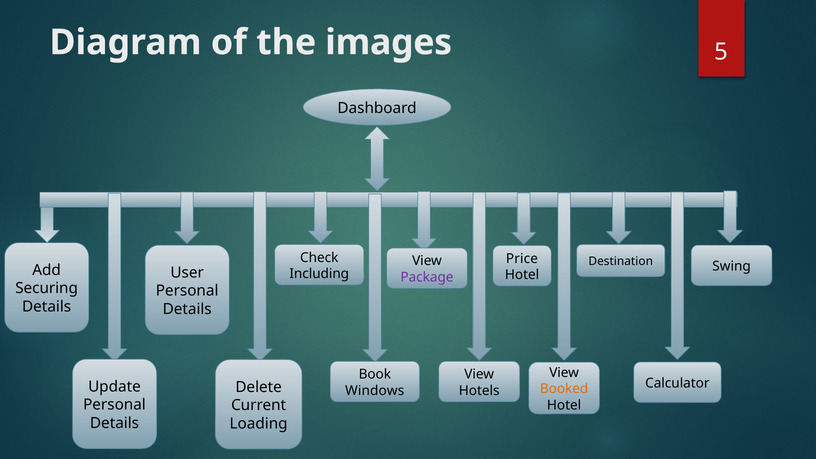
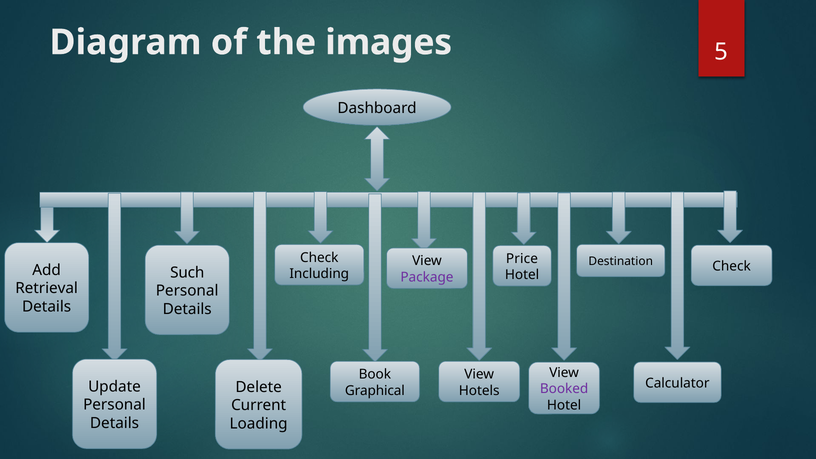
Swing at (732, 266): Swing -> Check
User: User -> Such
Securing: Securing -> Retrieval
Booked colour: orange -> purple
Windows: Windows -> Graphical
